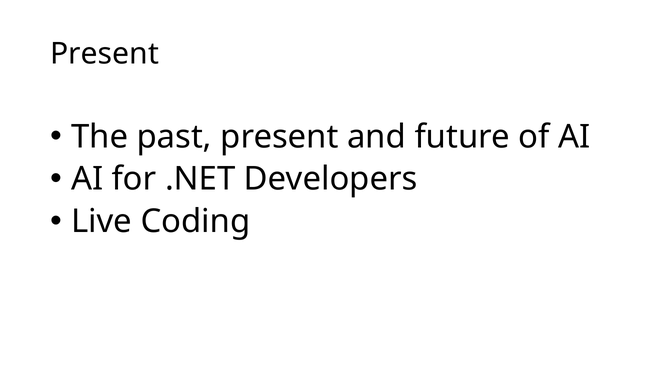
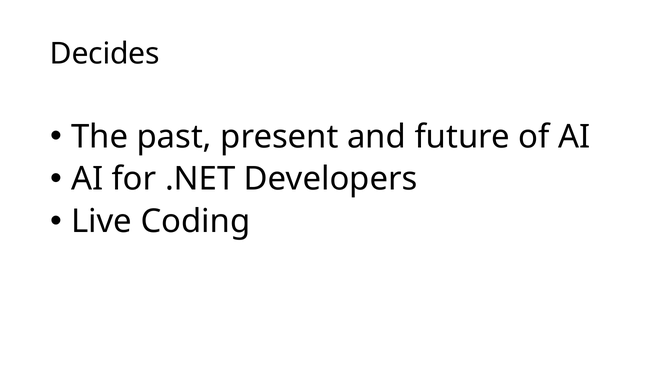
Present at (105, 54): Present -> Decides
